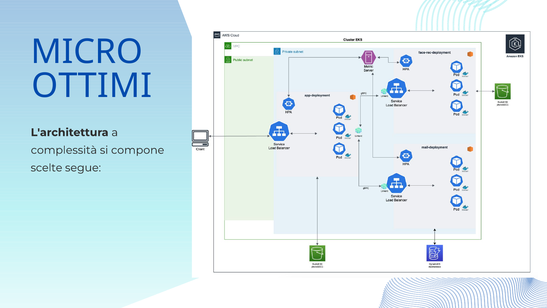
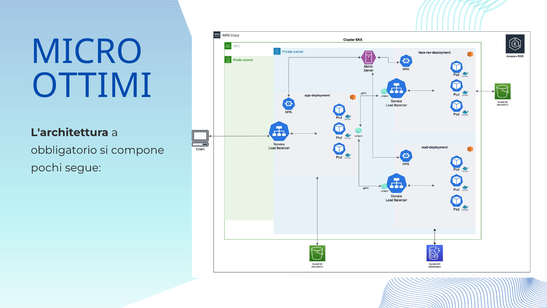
complessità: complessità -> obbligatorio
scelte: scelte -> pochi
